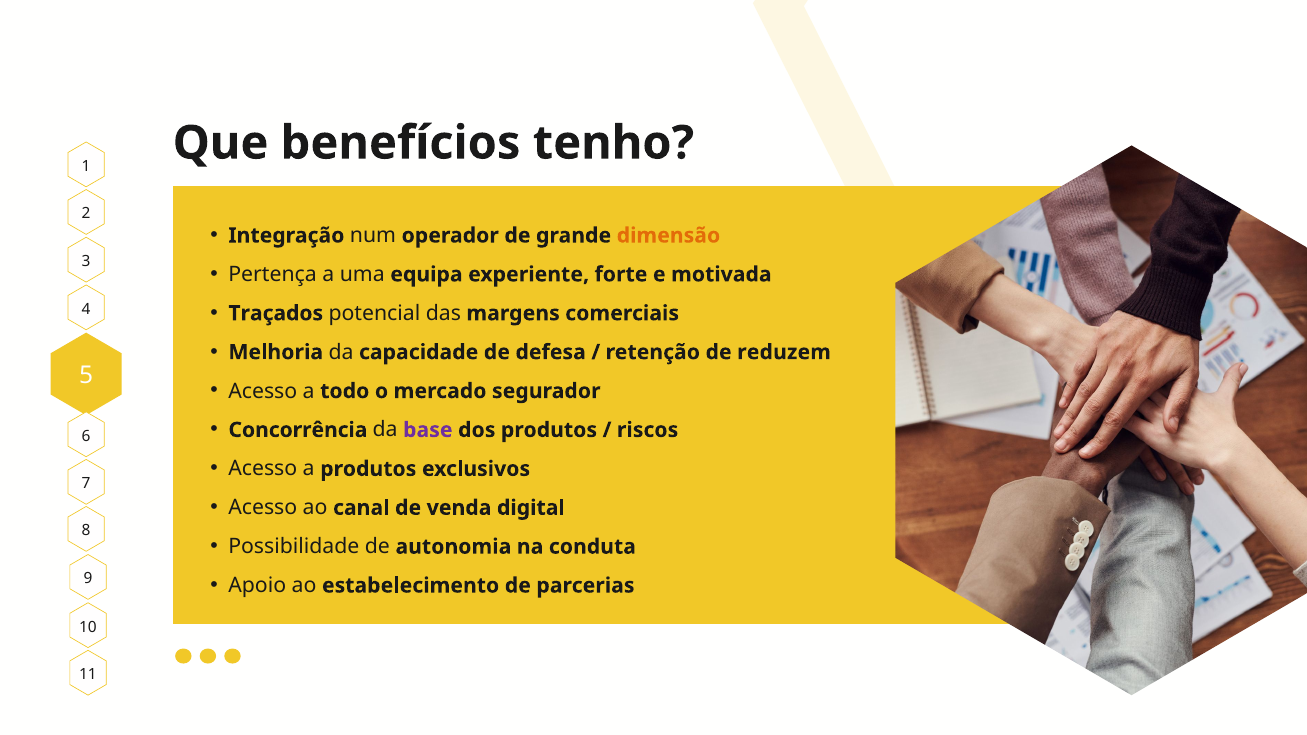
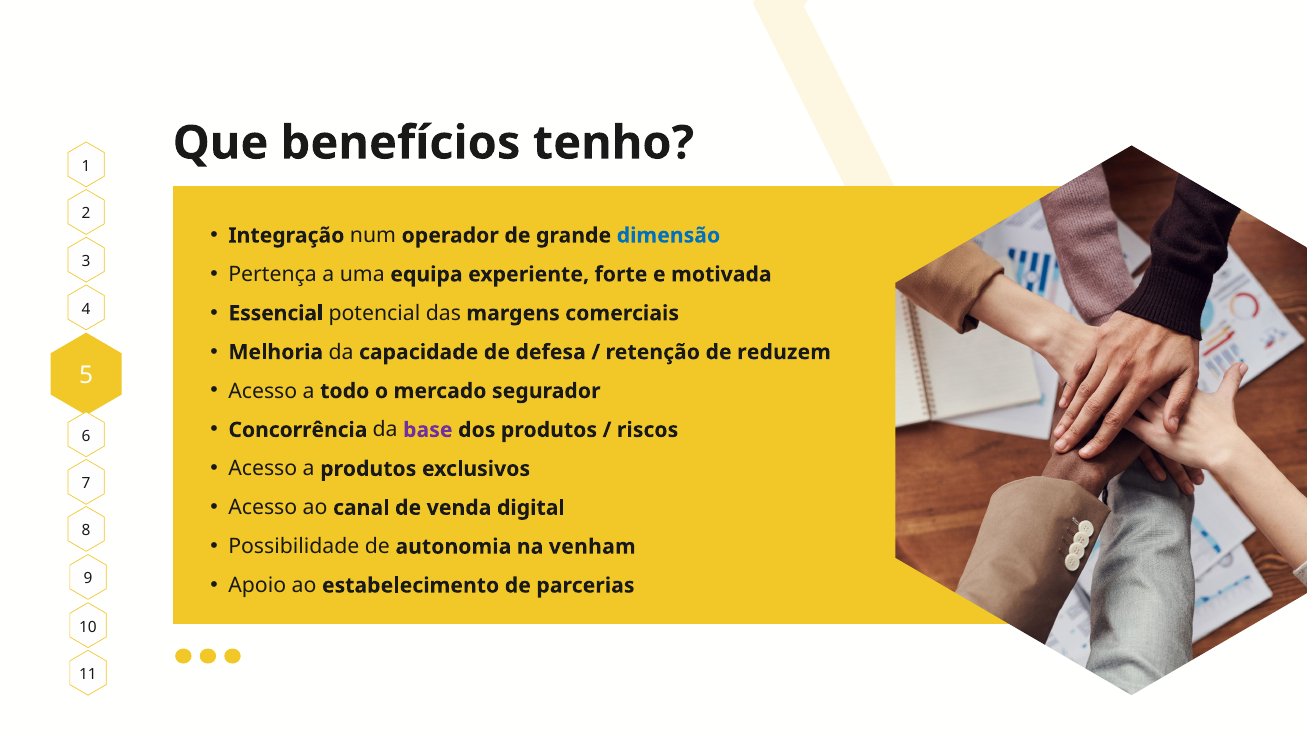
dimensão colour: orange -> blue
Traçados: Traçados -> Essencial
conduta: conduta -> venham
